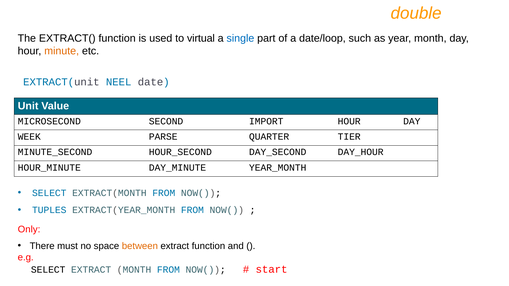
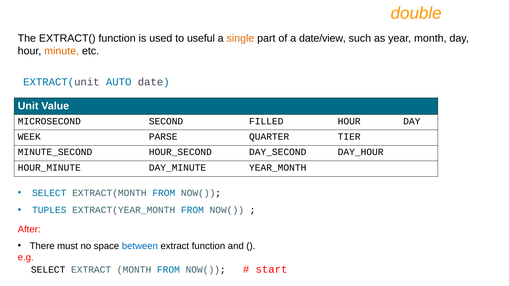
virtual: virtual -> useful
single colour: blue -> orange
date/loop: date/loop -> date/view
NEEL: NEEL -> AUTO
IMPORT: IMPORT -> FILLED
Only: Only -> After
between colour: orange -> blue
